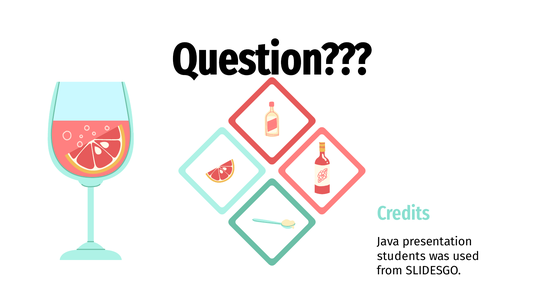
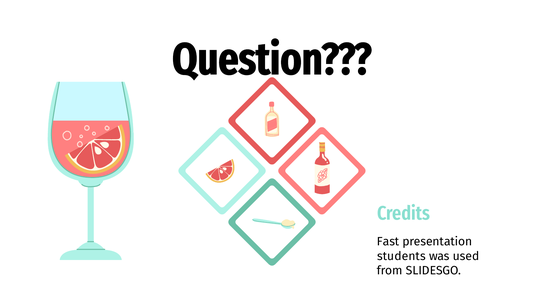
Java: Java -> Fast
